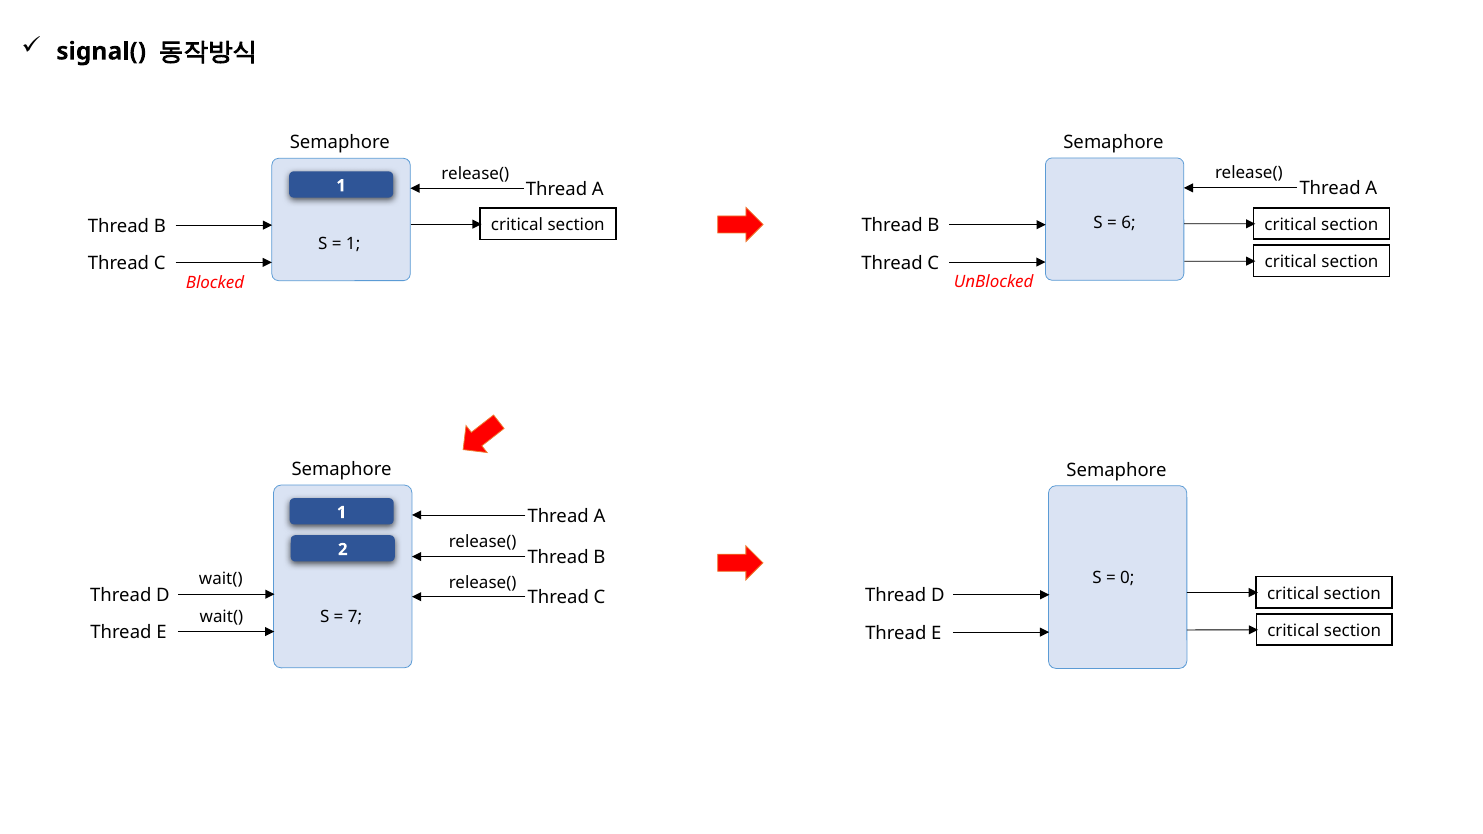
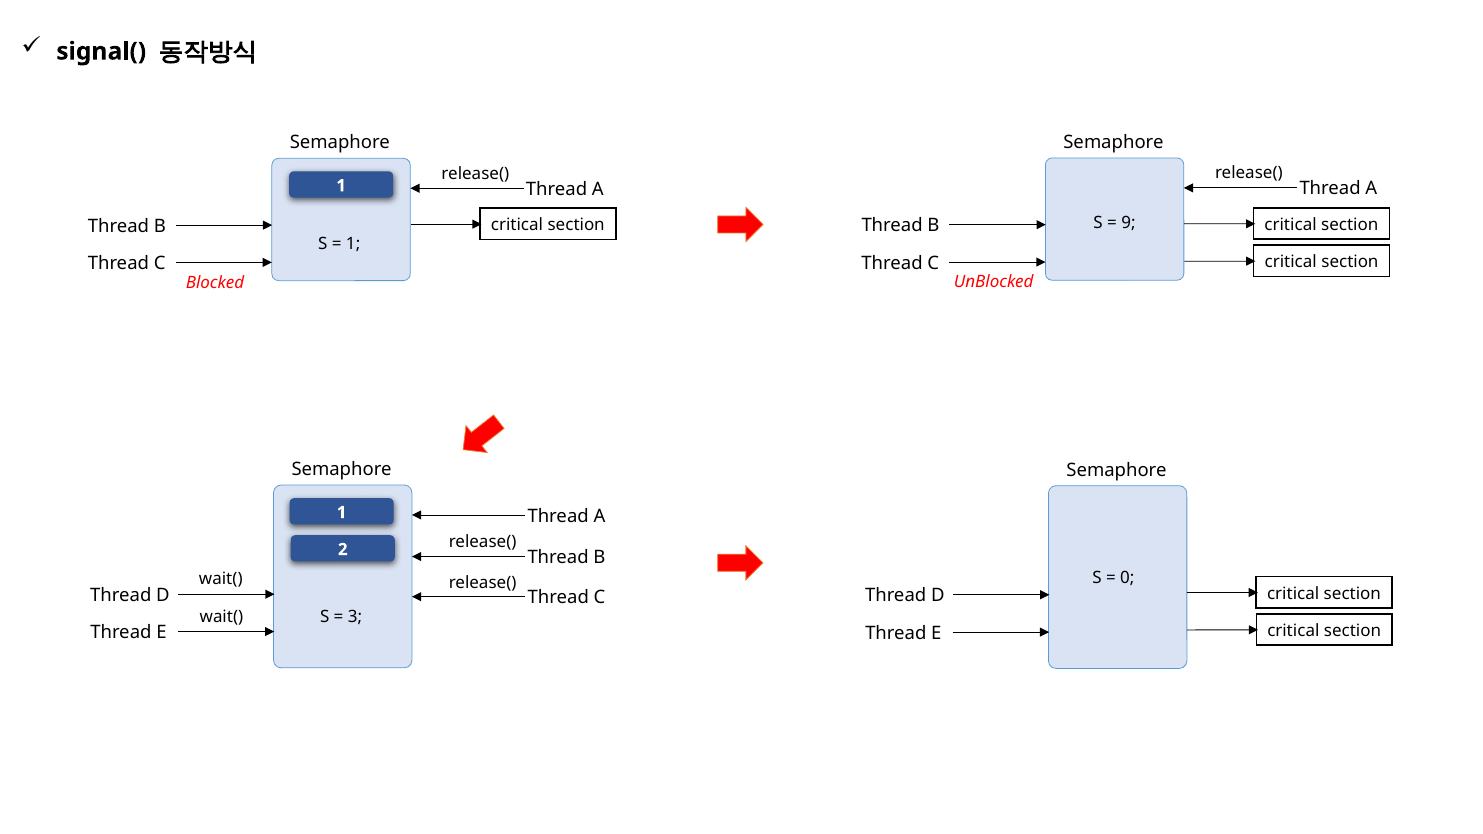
6: 6 -> 9
7: 7 -> 3
